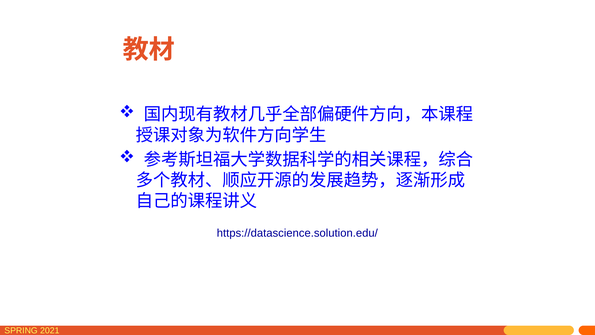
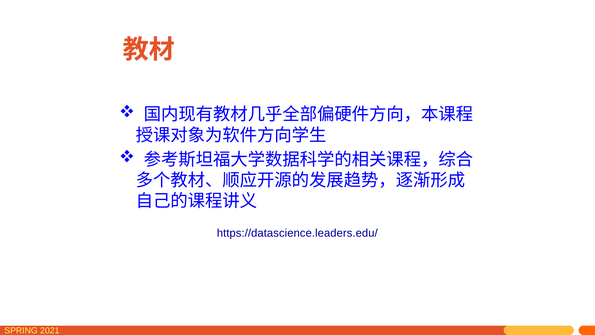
https://datascience.solution.edu/: https://datascience.solution.edu/ -> https://datascience.leaders.edu/
